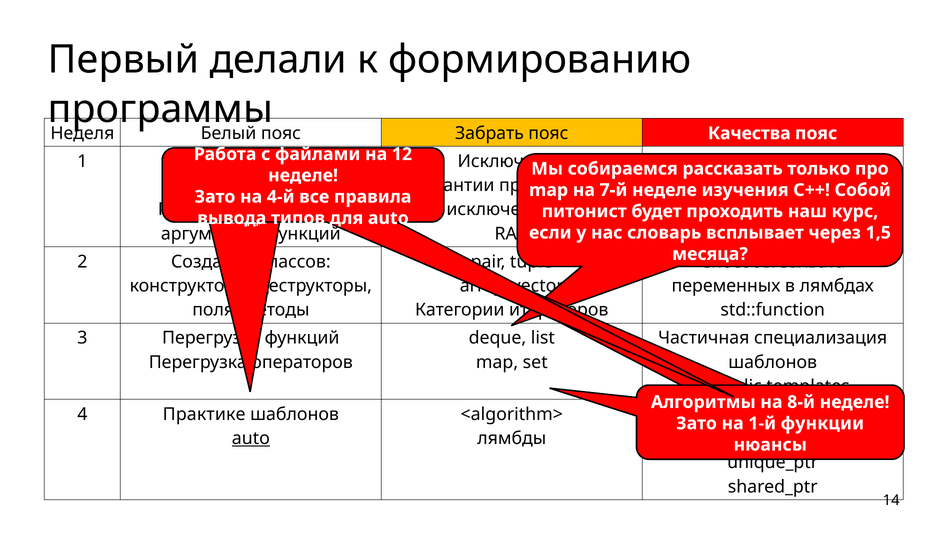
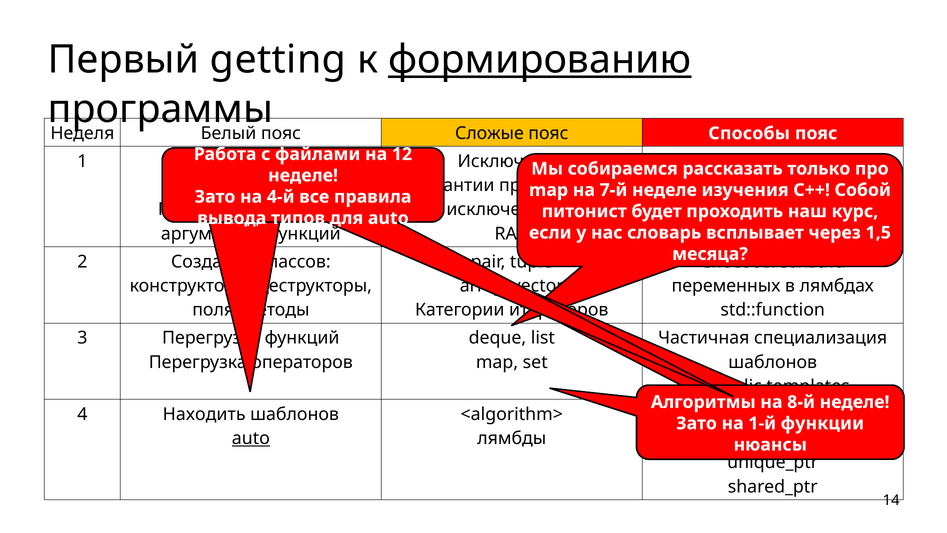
делали: делали -> getting
формированию underline: none -> present
Забрать: Забрать -> Сложые
пояс Качества: Качества -> Способы
Практике: Практике -> Находить
